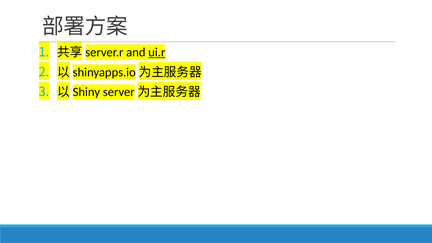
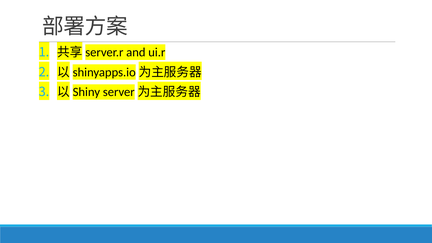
ui.r underline: present -> none
